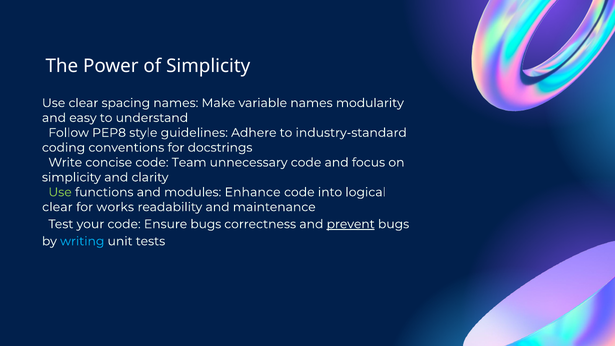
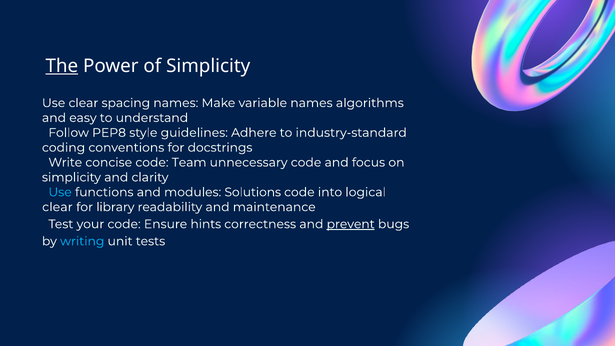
The underline: none -> present
modularity: modularity -> algorithms
Use at (60, 192) colour: light green -> light blue
Enhance: Enhance -> Solutions
works: works -> library
Ensure bugs: bugs -> hints
